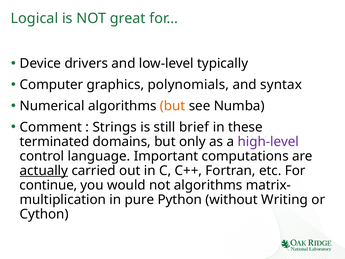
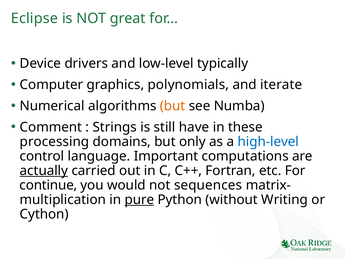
Logical: Logical -> Eclipse
syntax: syntax -> iterate
brief: brief -> have
terminated: terminated -> processing
high-level colour: purple -> blue
not algorithms: algorithms -> sequences
pure underline: none -> present
